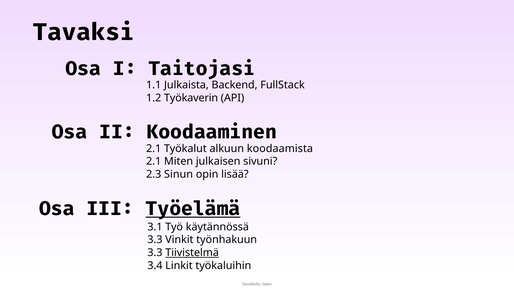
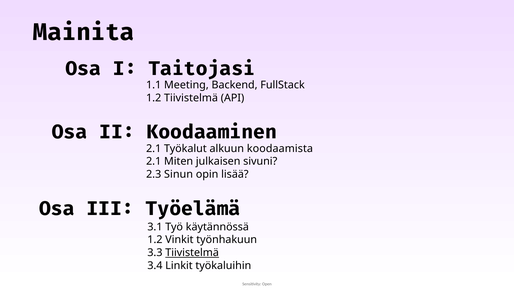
Tavaksi: Tavaksi -> Mainita
Julkaista: Julkaista -> Meeting
1.2 Työkaverin: Työkaverin -> Tiivistelmä
Työelämä underline: present -> none
3.3 at (155, 240): 3.3 -> 1.2
